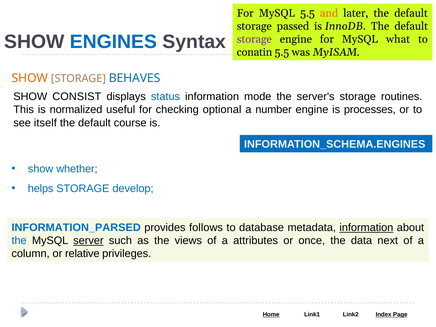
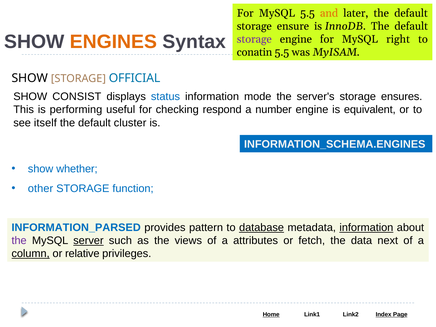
passed: passed -> ensure
ENGINES colour: blue -> orange
what: what -> right
SHOW at (30, 78) colour: orange -> black
BEHAVES: BEHAVES -> OFFICIAL
routines: routines -> ensures
normalized: normalized -> performing
optional: optional -> respond
processes: processes -> equivalent
course: course -> cluster
helps: helps -> other
develop: develop -> function
follows: follows -> pattern
database underline: none -> present
the at (19, 241) colour: blue -> purple
once: once -> fetch
column underline: none -> present
